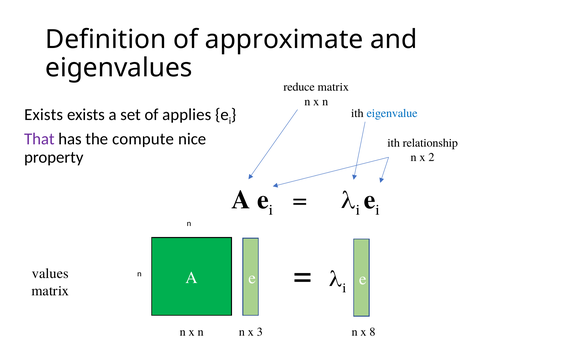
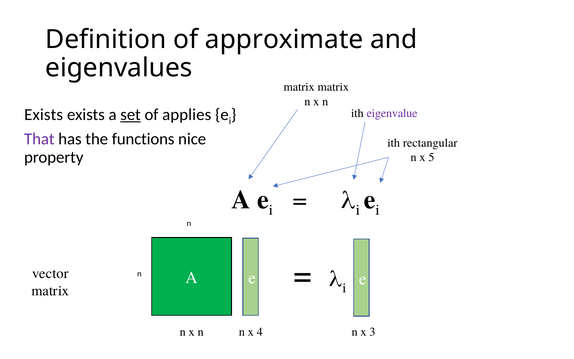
reduce at (299, 87): reduce -> matrix
set underline: none -> present
eigenvalue colour: blue -> purple
compute: compute -> functions
relationship: relationship -> rectangular
2: 2 -> 5
values: values -> vector
3: 3 -> 4
8: 8 -> 3
